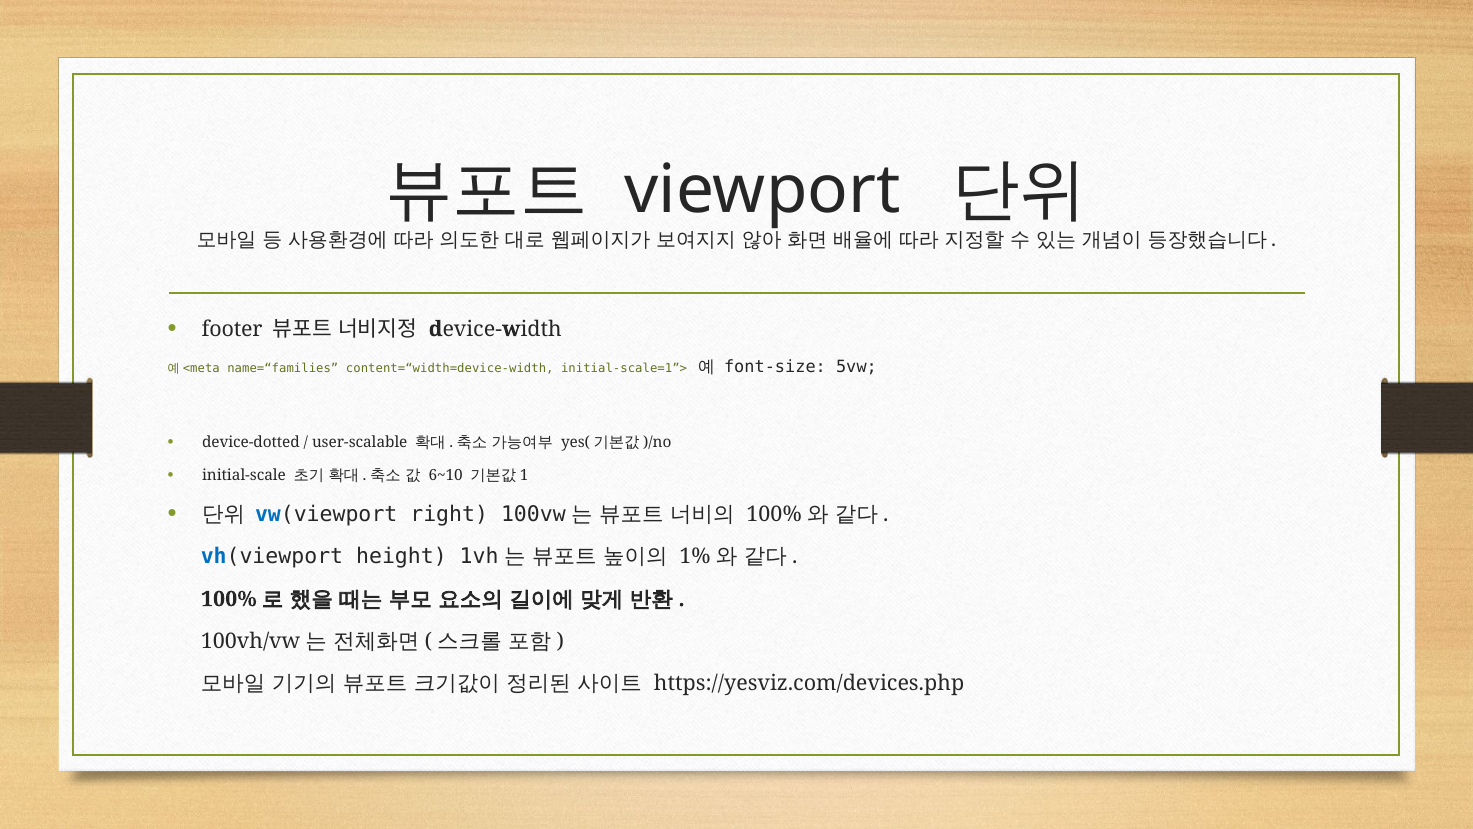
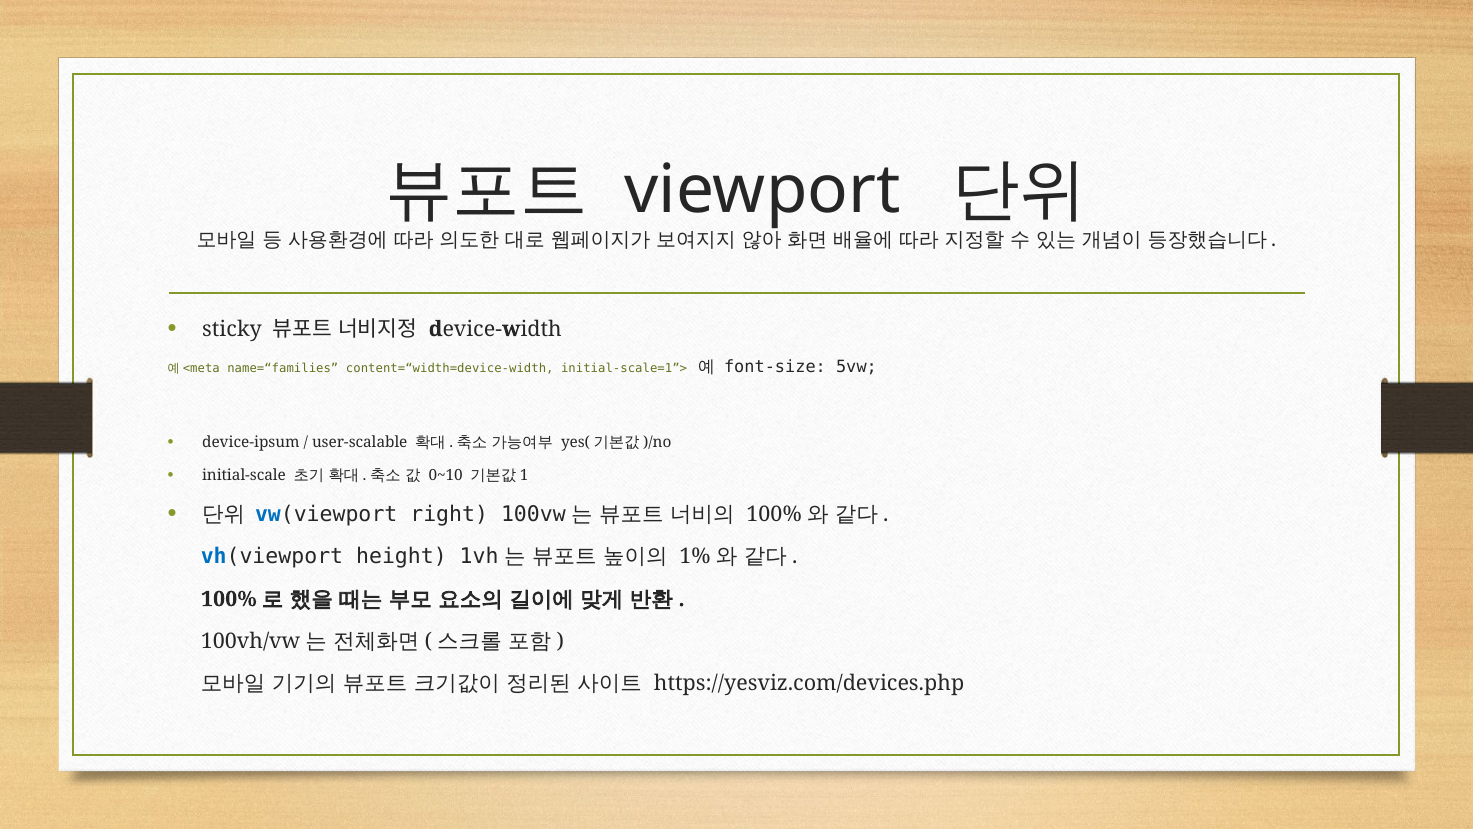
footer: footer -> sticky
device-dotted: device-dotted -> device-ipsum
6~10: 6~10 -> 0~10
